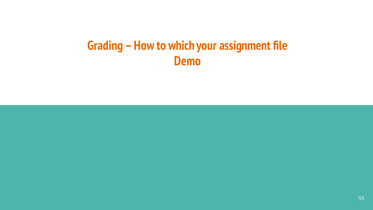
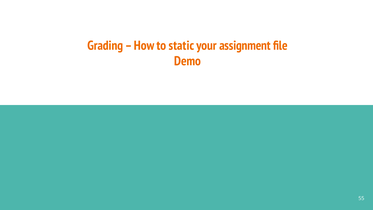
which: which -> static
